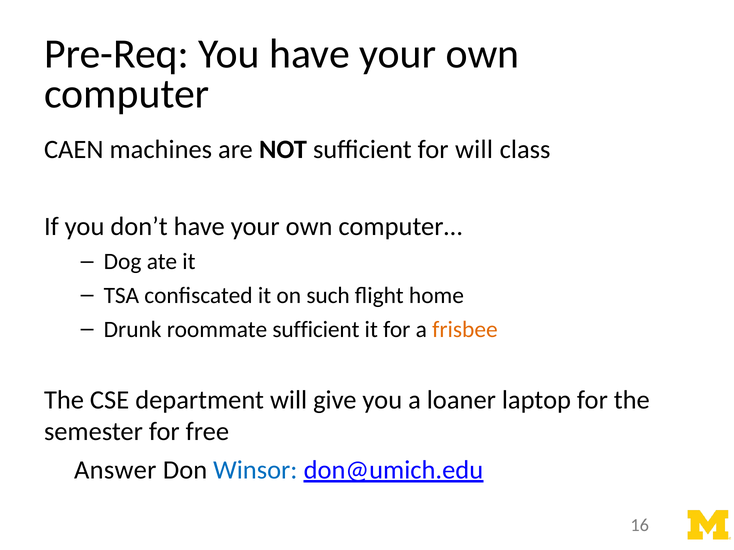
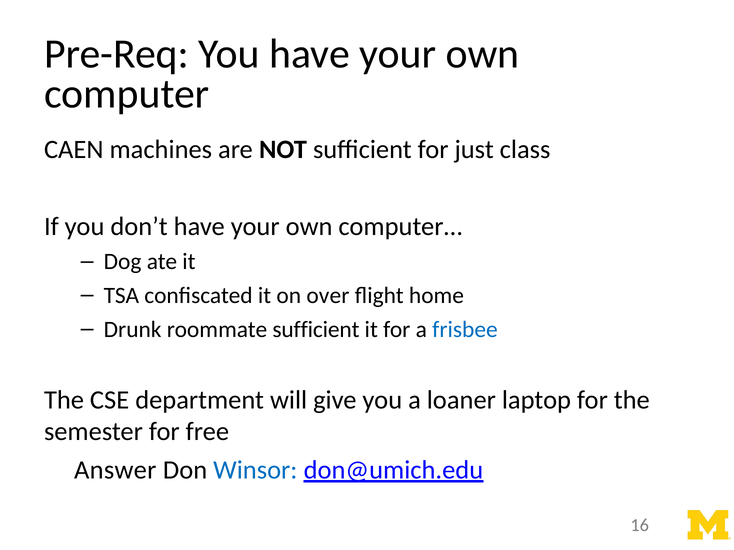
for will: will -> just
such: such -> over
frisbee colour: orange -> blue
